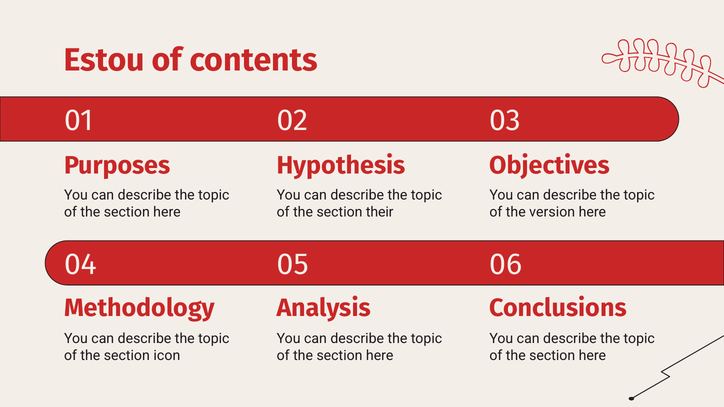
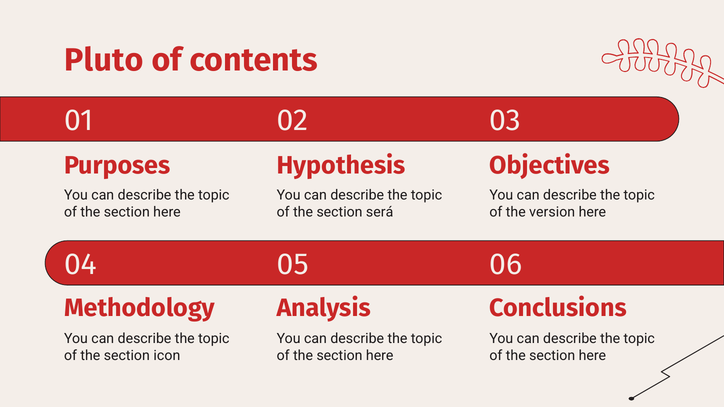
Estou: Estou -> Pluto
their: their -> será
